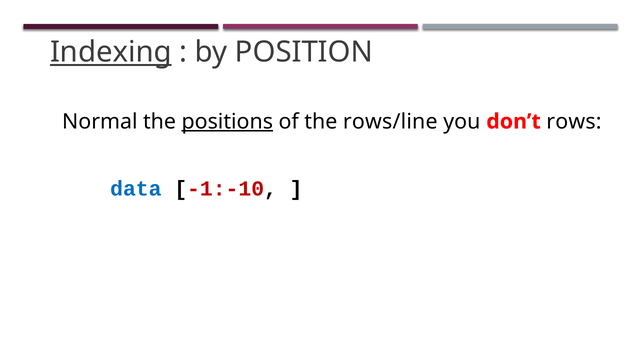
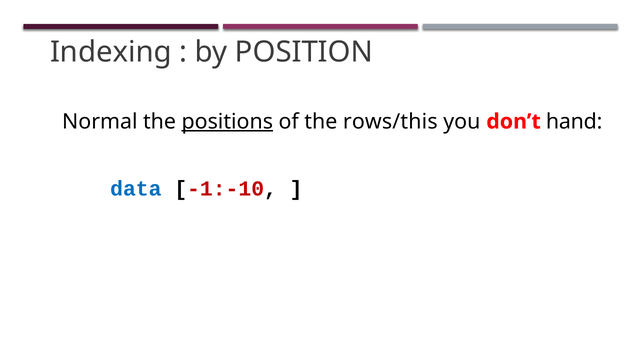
Indexing underline: present -> none
rows/line: rows/line -> rows/this
rows: rows -> hand
